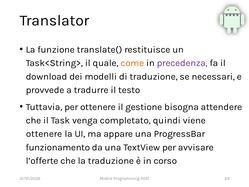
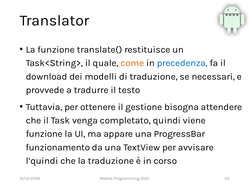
precedenza colour: purple -> blue
ottenere at (44, 134): ottenere -> funzione
l’offerte: l’offerte -> l’quindi
